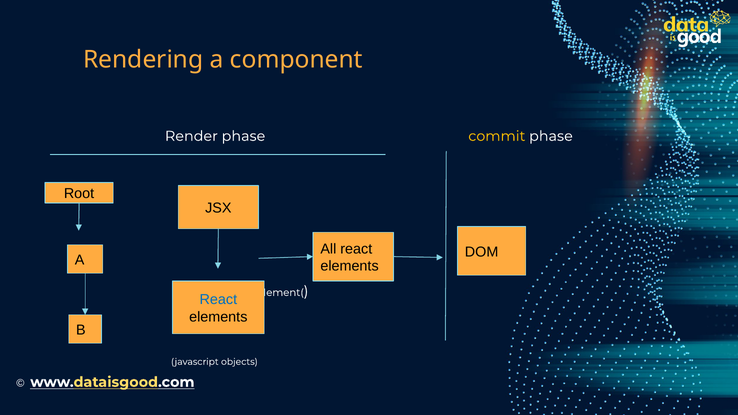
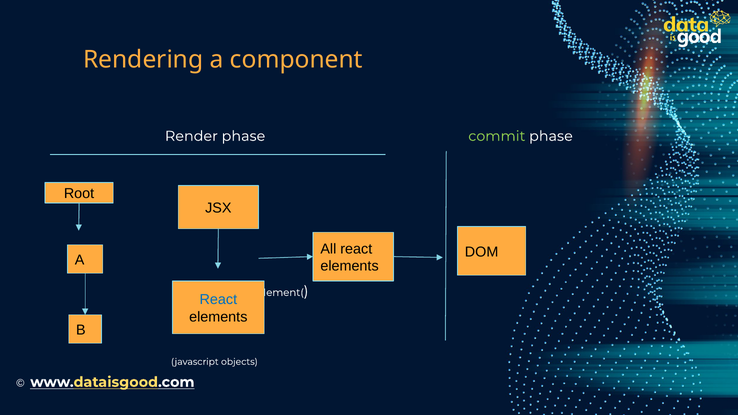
commit colour: yellow -> light green
